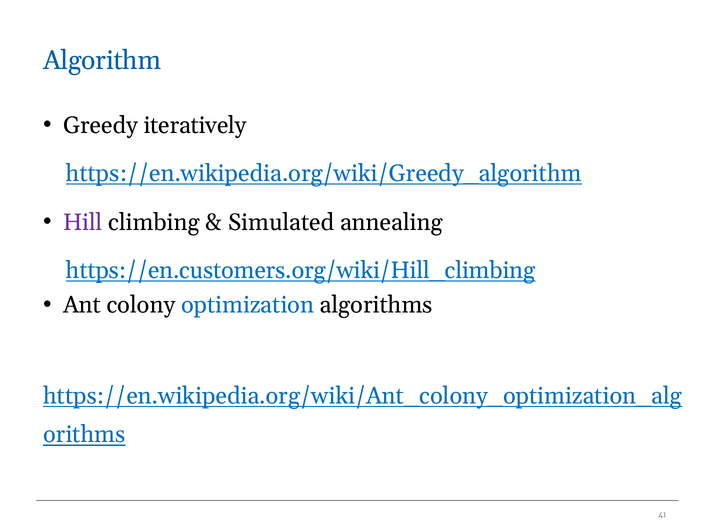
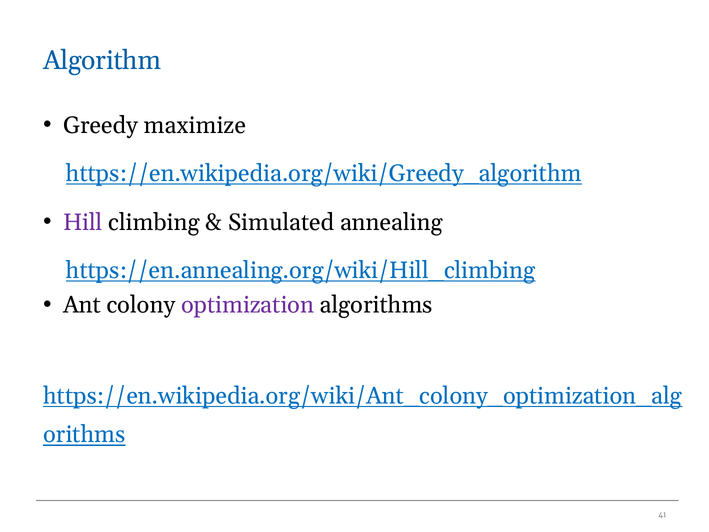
iteratively: iteratively -> maximize
https://en.customers.org/wiki/Hill_climbing: https://en.customers.org/wiki/Hill_climbing -> https://en.annealing.org/wiki/Hill_climbing
optimization colour: blue -> purple
